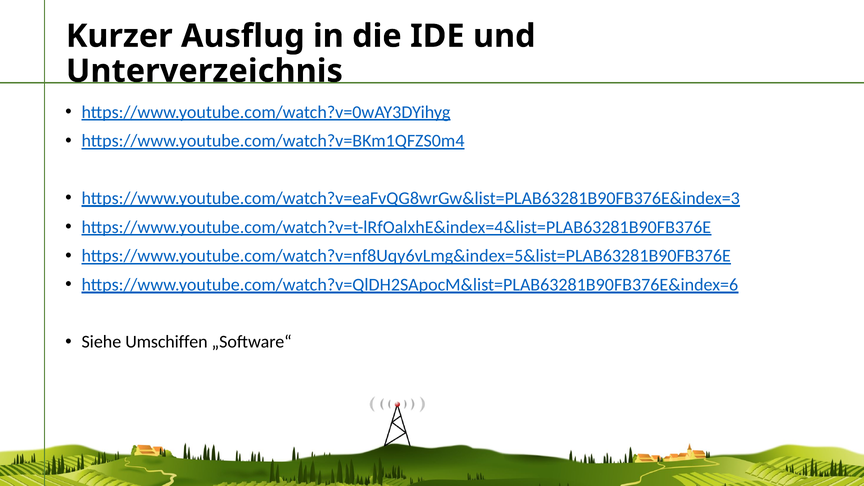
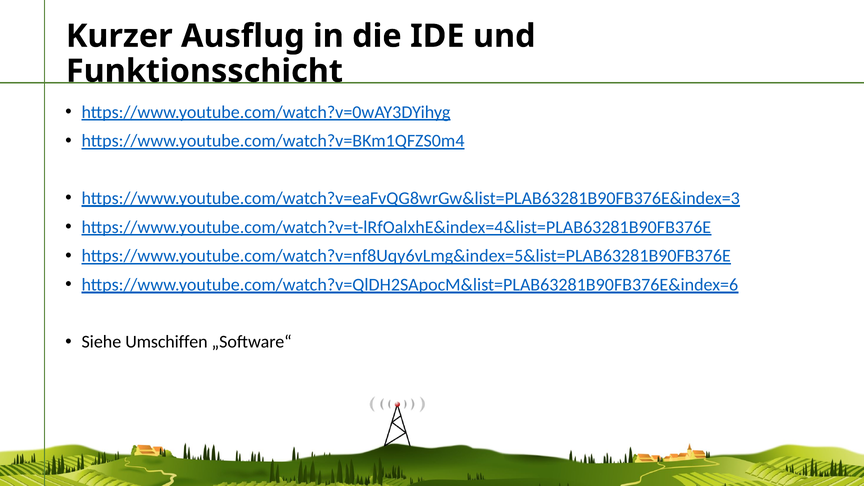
Unterverzeichnis: Unterverzeichnis -> Funktionsschicht
